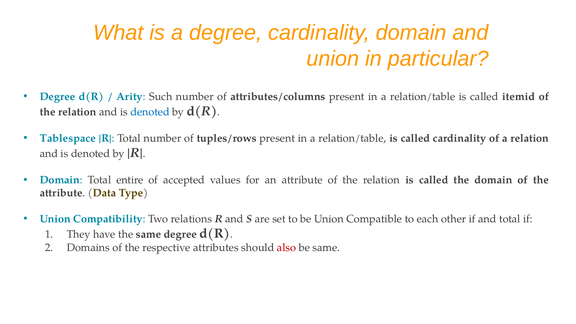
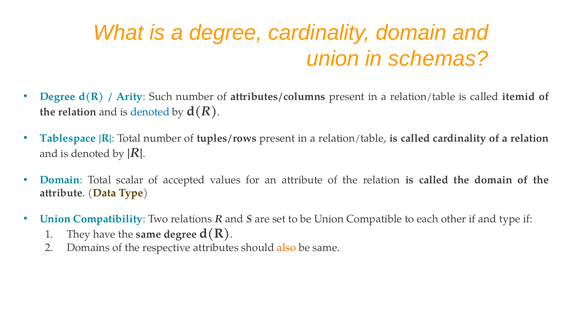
particular: particular -> schemas
entire: entire -> scalar
and total: total -> type
also colour: red -> orange
